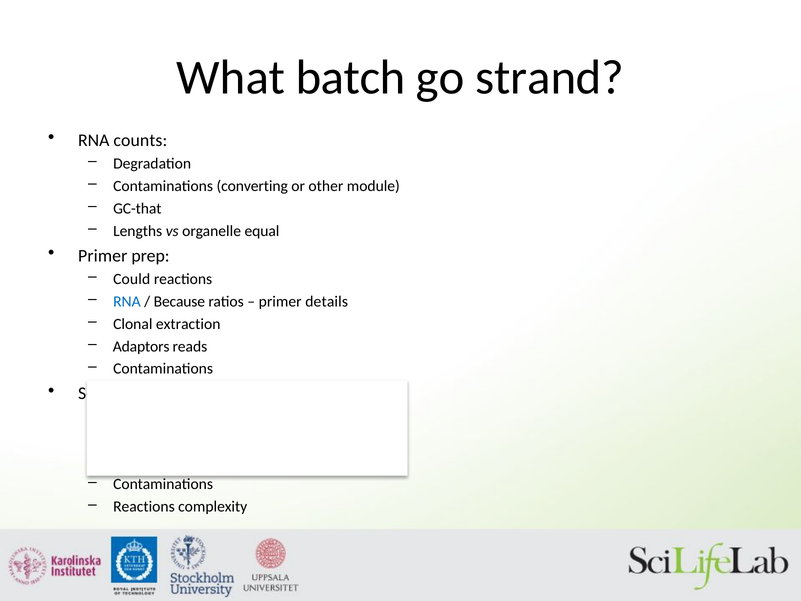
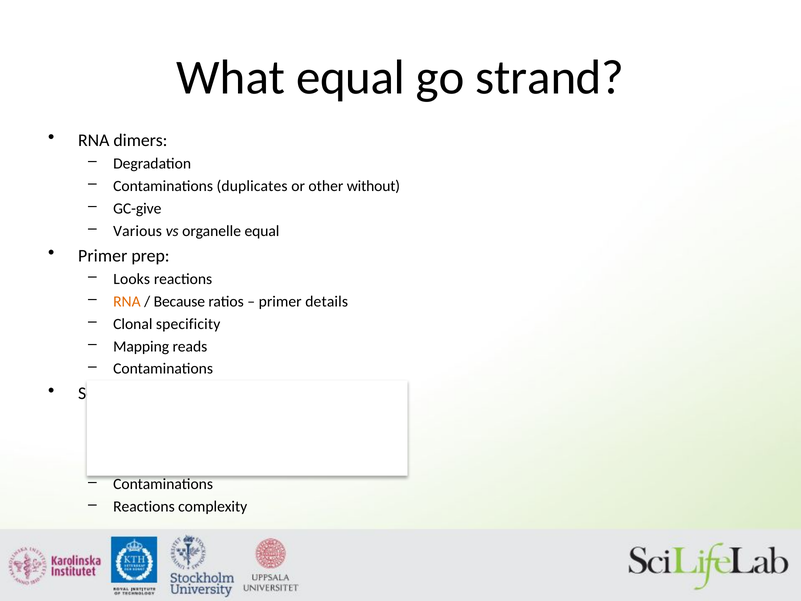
What batch: batch -> equal
counts: counts -> dimers
converting: converting -> duplicates
module: module -> without
GC-that: GC-that -> GC-give
Lengths: Lengths -> Various
Could: Could -> Looks
RNA at (127, 301) colour: blue -> orange
extraction: extraction -> specificity
Adaptors: Adaptors -> Mapping
